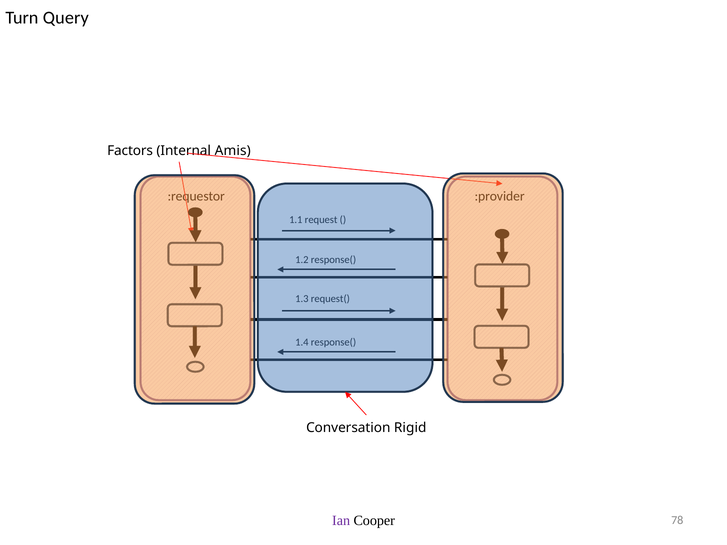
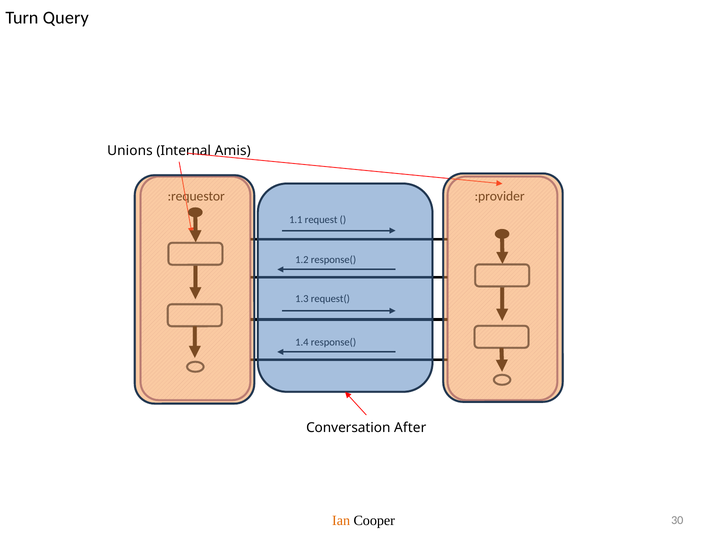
Factors: Factors -> Unions
Rigid: Rigid -> After
Ian colour: purple -> orange
78: 78 -> 30
